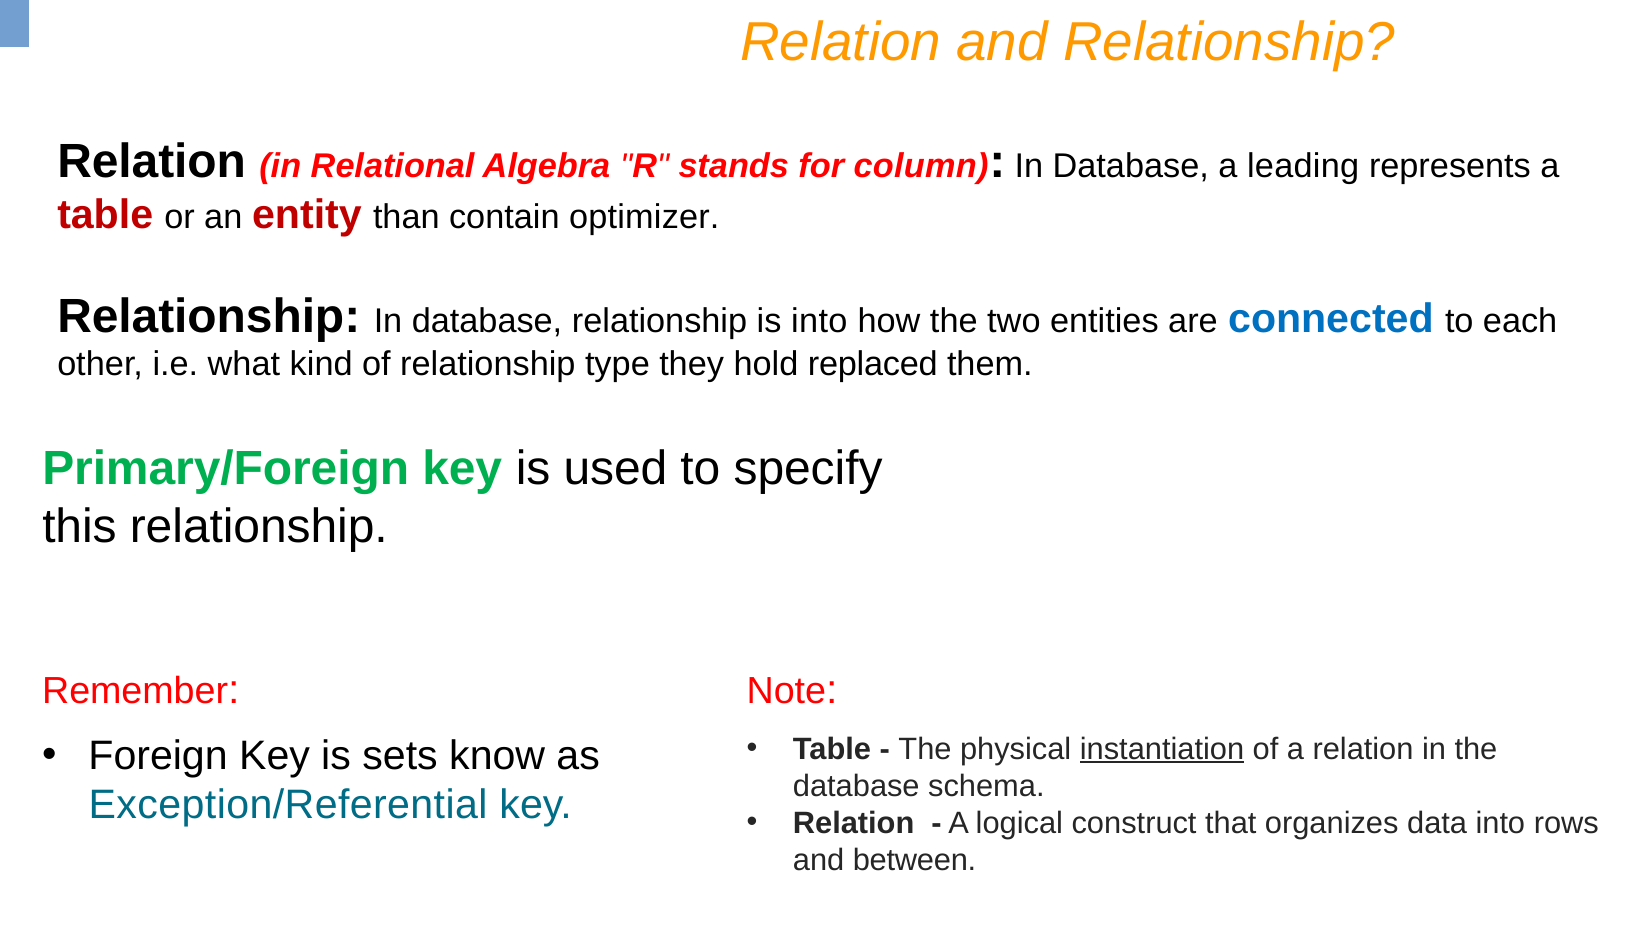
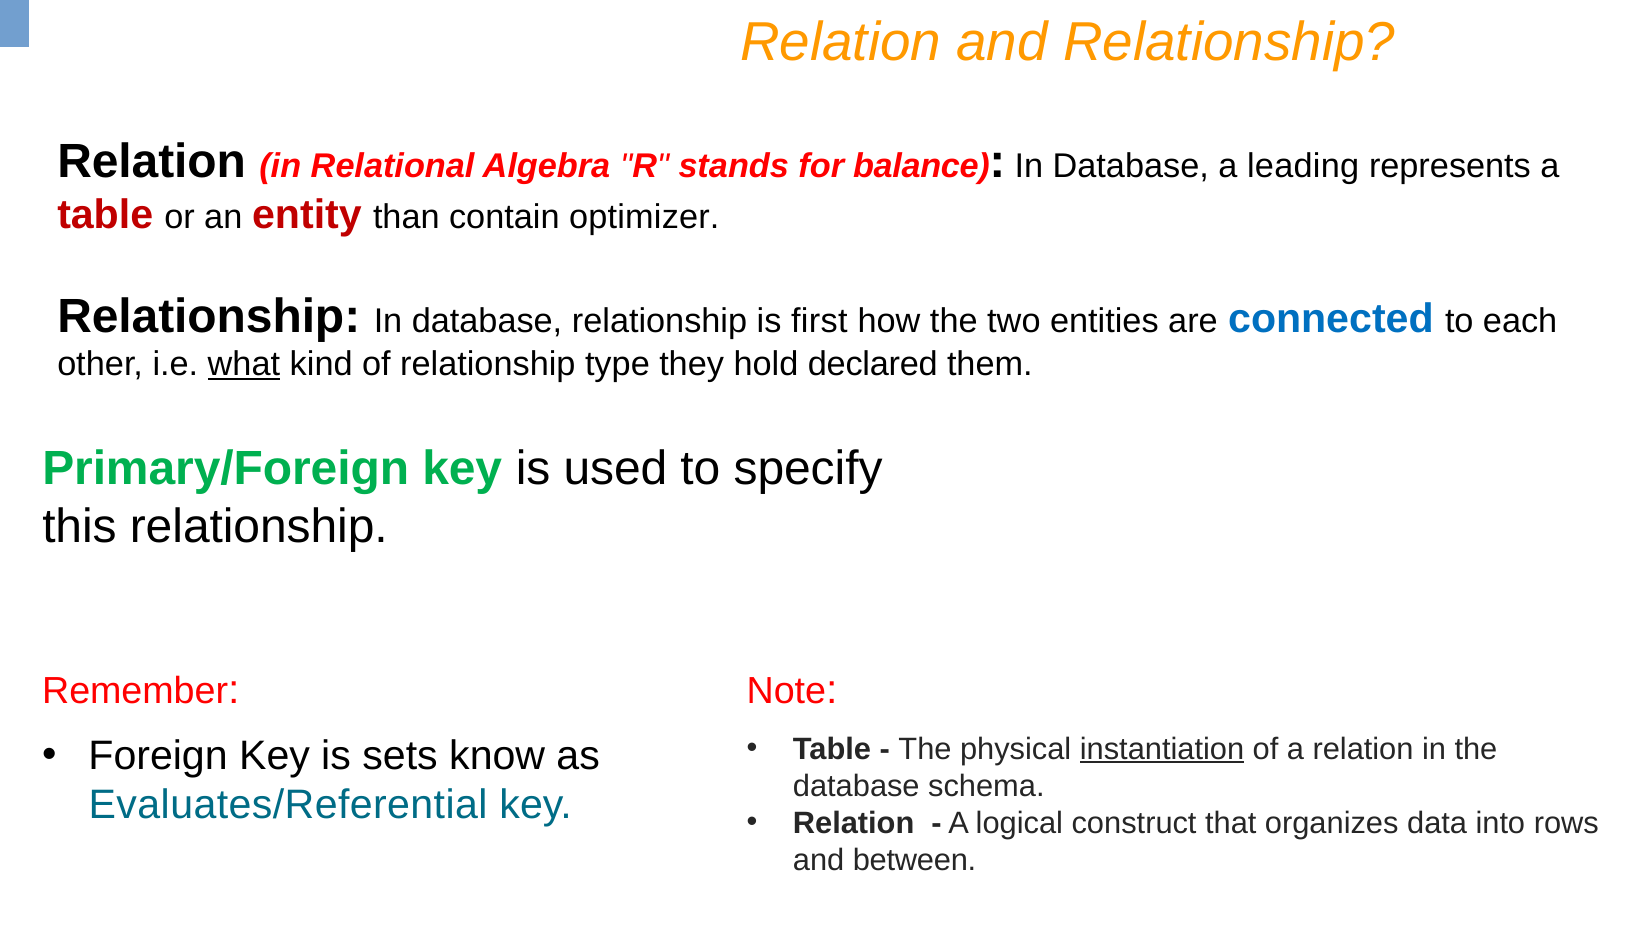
column: column -> balance
is into: into -> first
what underline: none -> present
replaced: replaced -> declared
Exception/Referential: Exception/Referential -> Evaluates/Referential
